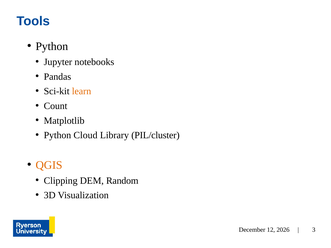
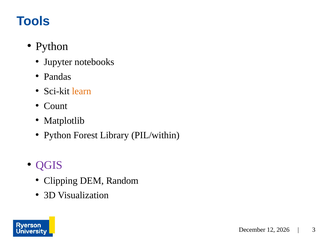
Cloud: Cloud -> Forest
PIL/cluster: PIL/cluster -> PIL/within
QGIS colour: orange -> purple
